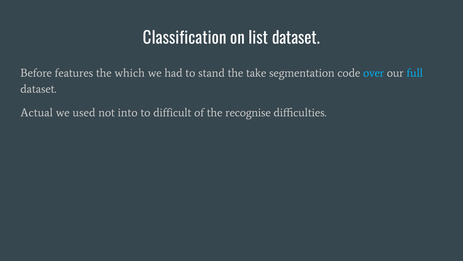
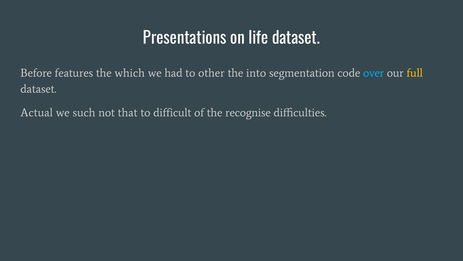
Classification: Classification -> Presentations
list: list -> life
stand: stand -> other
take: take -> into
full colour: light blue -> yellow
used: used -> such
into: into -> that
